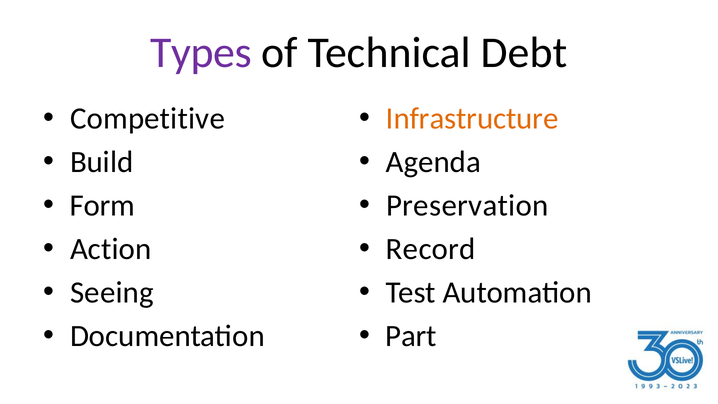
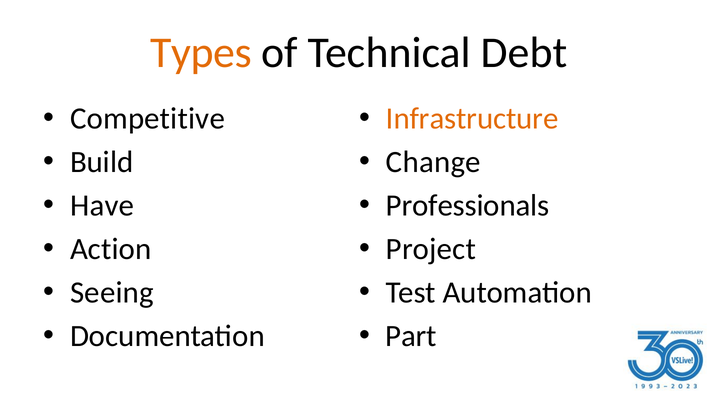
Types colour: purple -> orange
Agenda: Agenda -> Change
Form: Form -> Have
Preservation: Preservation -> Professionals
Record: Record -> Project
